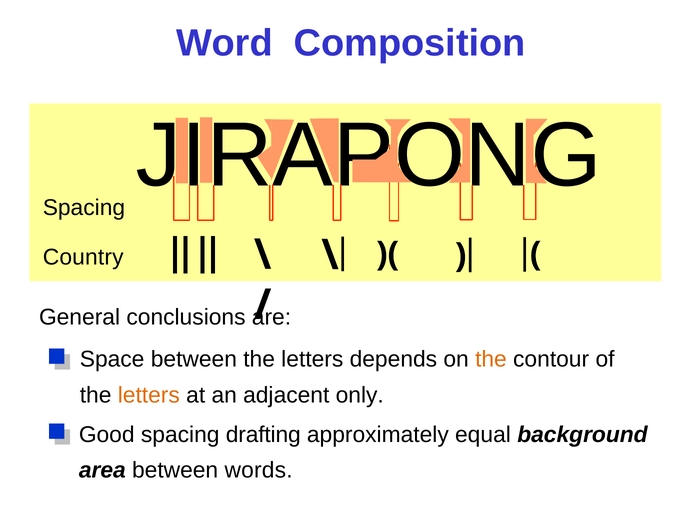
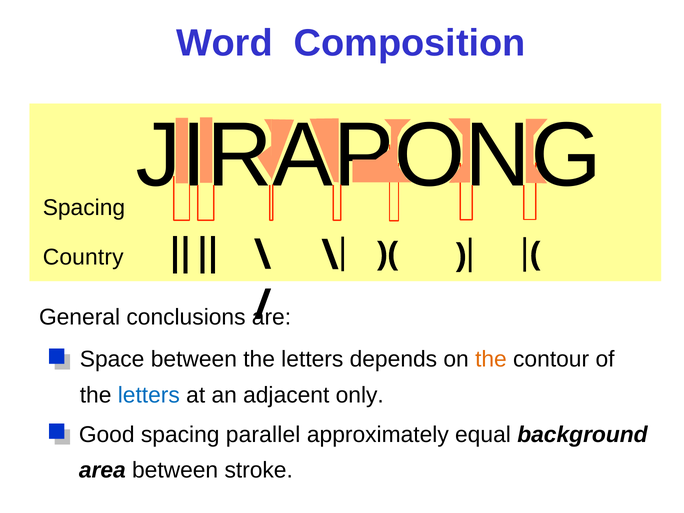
letters at (149, 395) colour: orange -> blue
drafting: drafting -> parallel
words: words -> stroke
